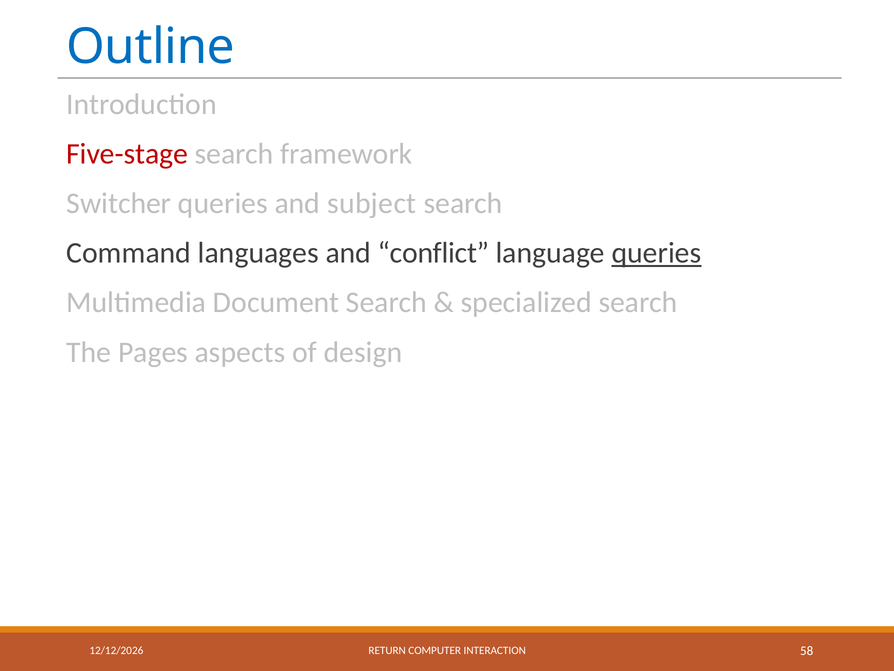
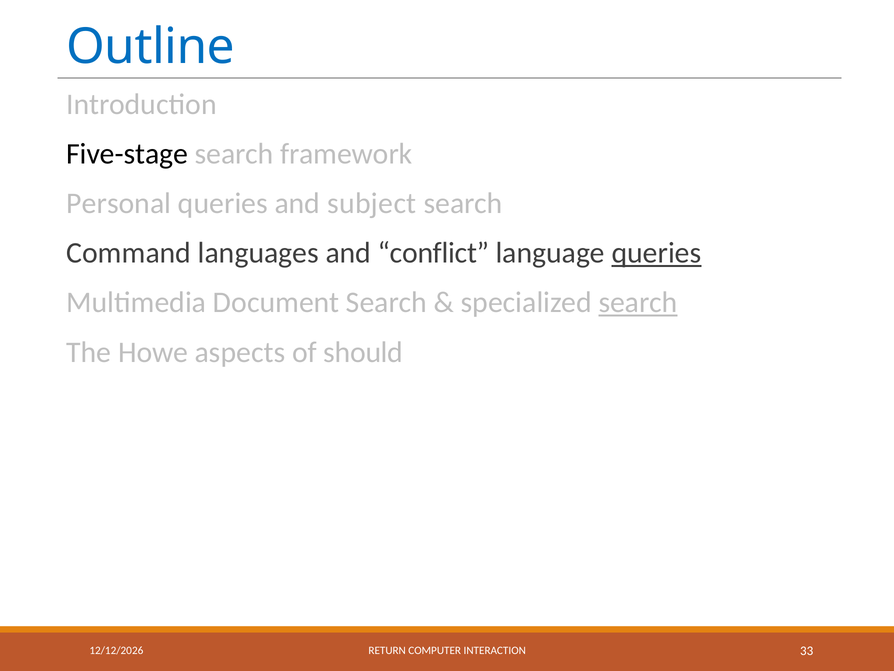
Five-stage colour: red -> black
Switcher: Switcher -> Personal
search at (638, 302) underline: none -> present
Pages: Pages -> Howe
design: design -> should
58: 58 -> 33
